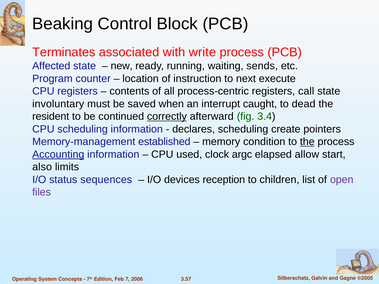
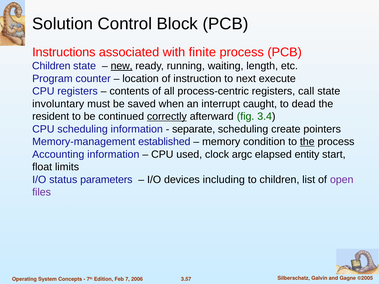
Beaking: Beaking -> Solution
Terminates: Terminates -> Instructions
write: write -> finite
Affected at (51, 66): Affected -> Children
new underline: none -> present
sends: sends -> length
declares: declares -> separate
Accounting underline: present -> none
allow: allow -> entity
also: also -> float
sequences: sequences -> parameters
reception: reception -> including
